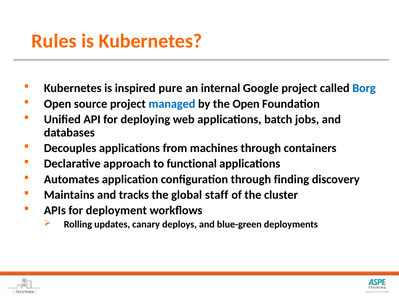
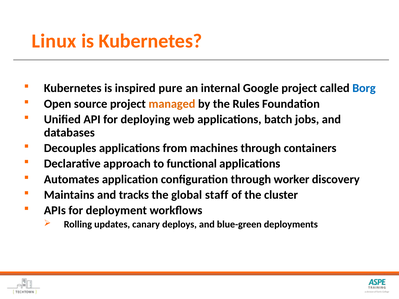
Rules: Rules -> Linux
managed colour: blue -> orange
the Open: Open -> Rules
finding: finding -> worker
